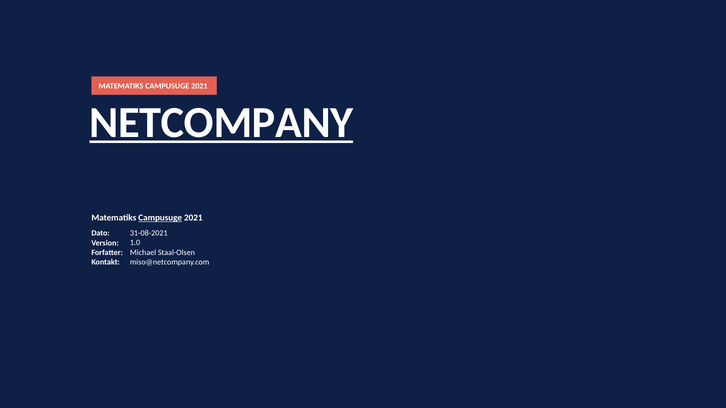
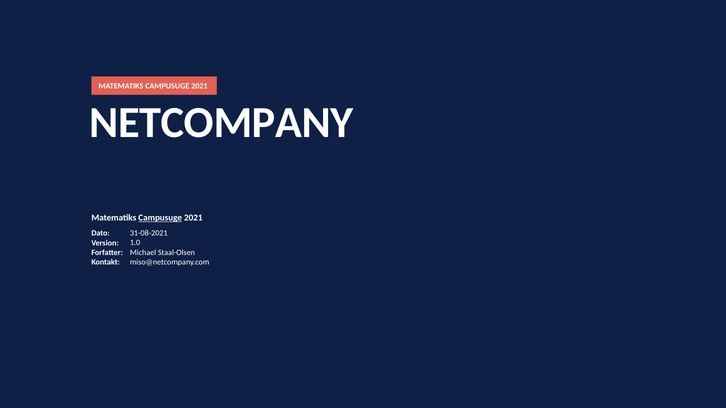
NETCOMPANY underline: present -> none
